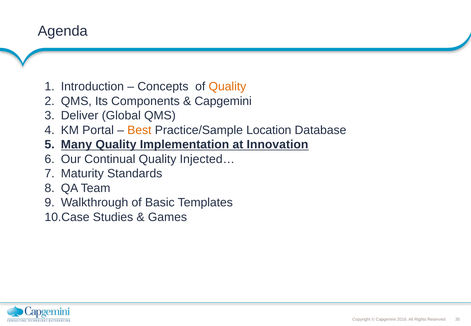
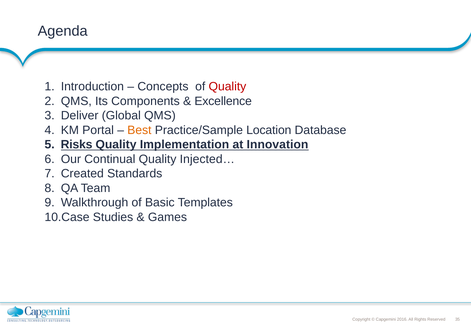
Quality at (227, 87) colour: orange -> red
Capgemini at (223, 101): Capgemini -> Excellence
Many: Many -> Risks
Maturity: Maturity -> Created
